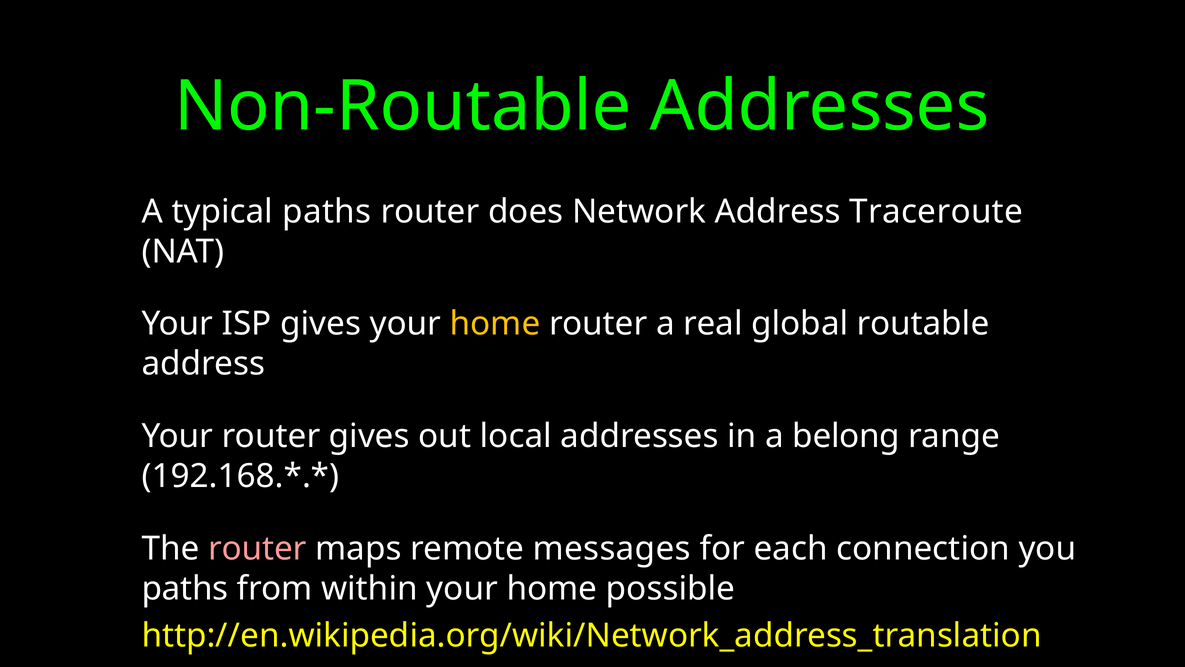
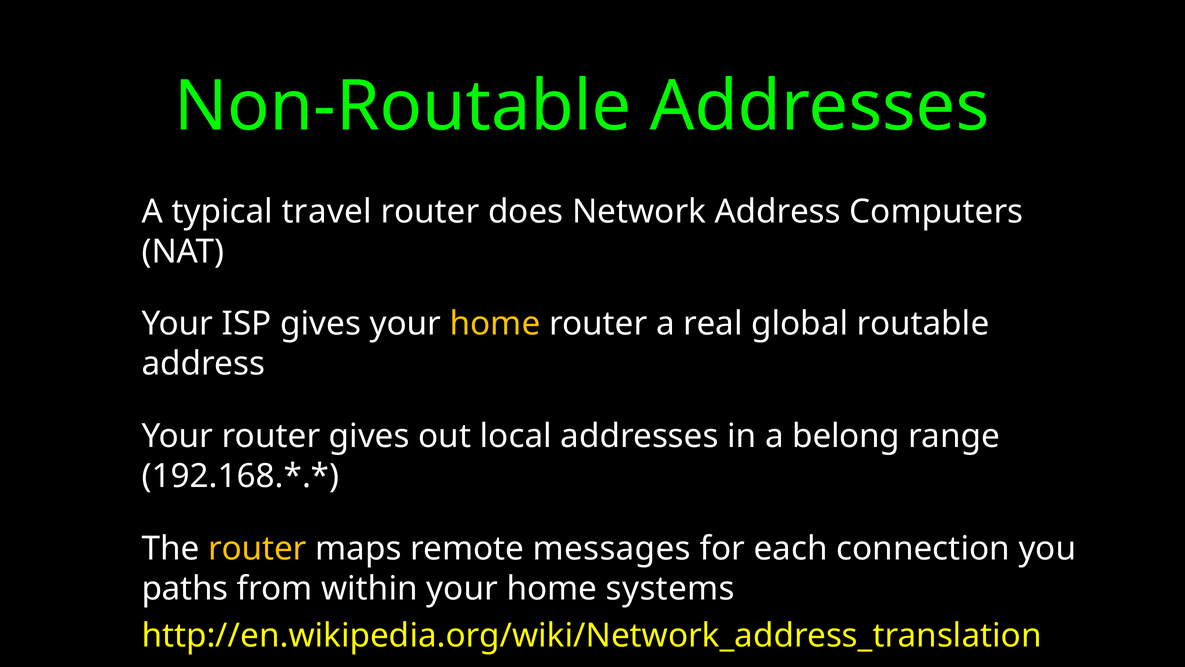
typical paths: paths -> travel
Traceroute: Traceroute -> Computers
router at (257, 549) colour: pink -> yellow
possible: possible -> systems
